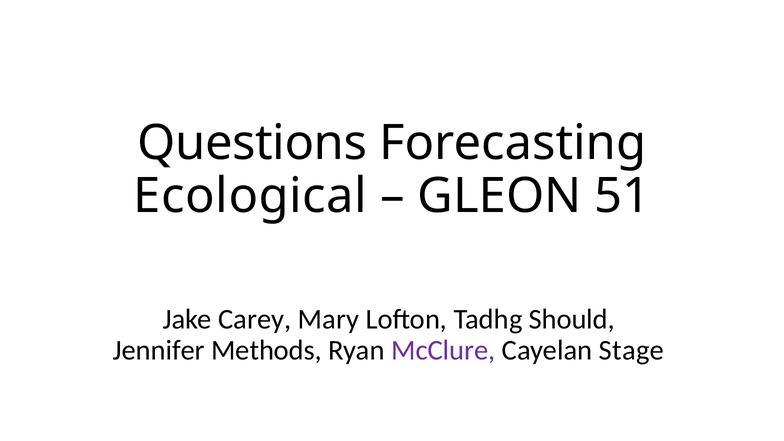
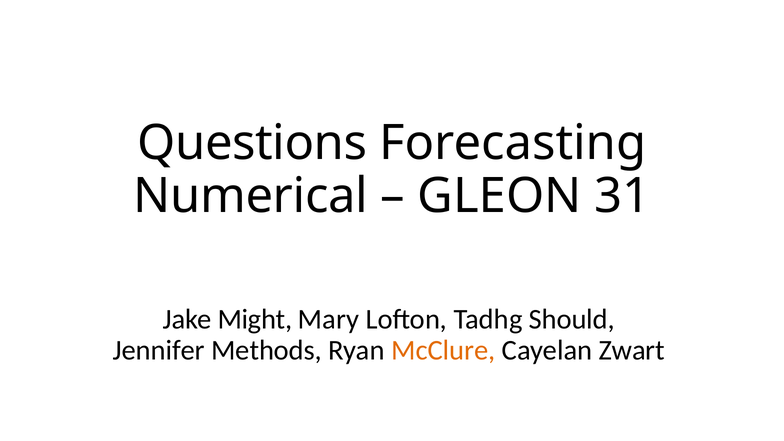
Ecological: Ecological -> Numerical
51: 51 -> 31
Carey: Carey -> Might
McClure colour: purple -> orange
Stage: Stage -> Zwart
